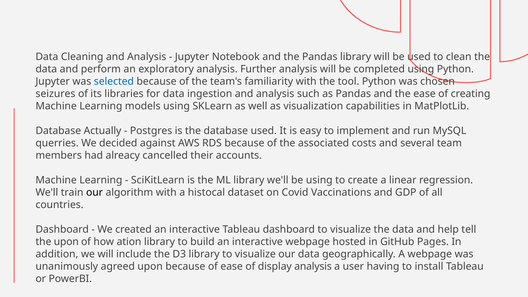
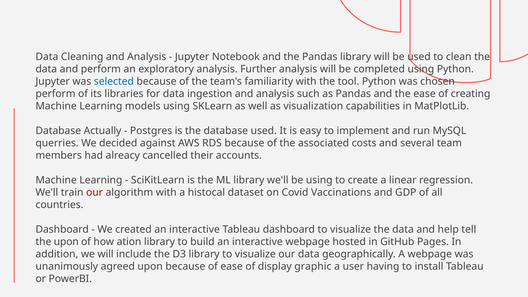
seizures at (55, 94): seizures -> perform
our at (95, 192) colour: black -> red
display analysis: analysis -> graphic
